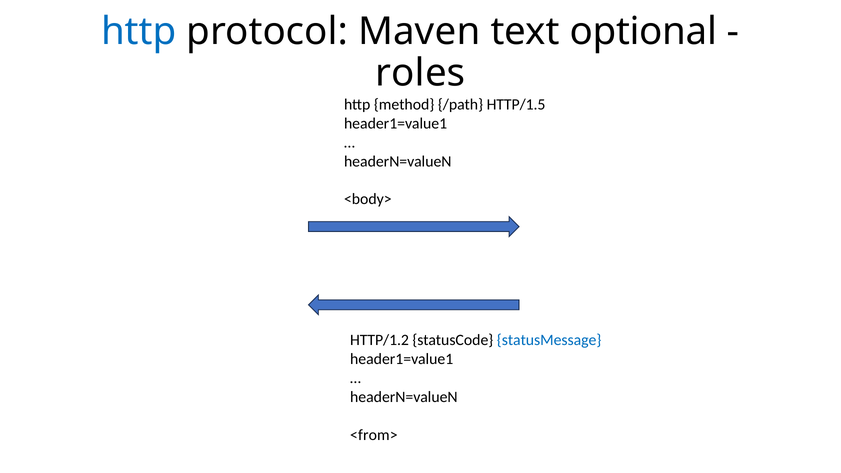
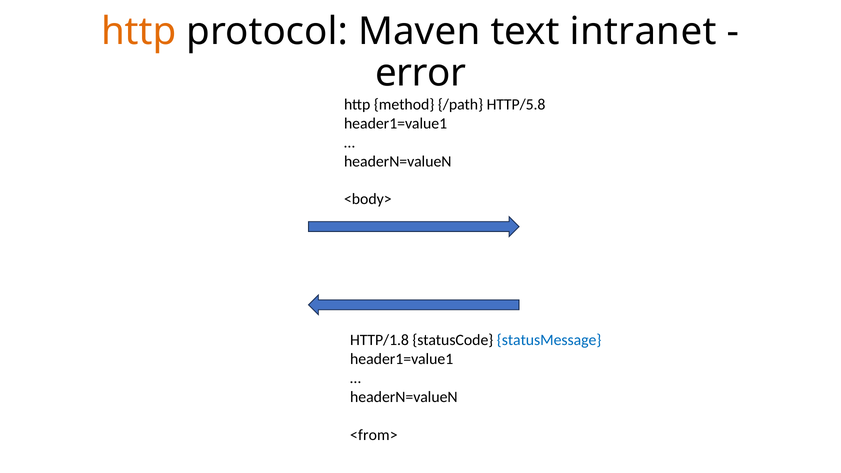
http at (139, 31) colour: blue -> orange
optional: optional -> intranet
roles: roles -> error
HTTP/1.5: HTTP/1.5 -> HTTP/5.8
HTTP/1.2: HTTP/1.2 -> HTTP/1.8
